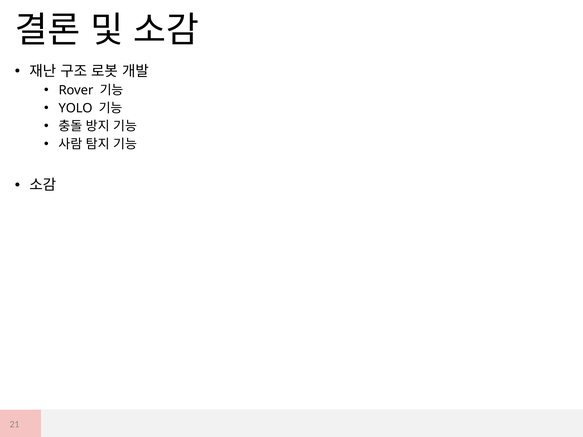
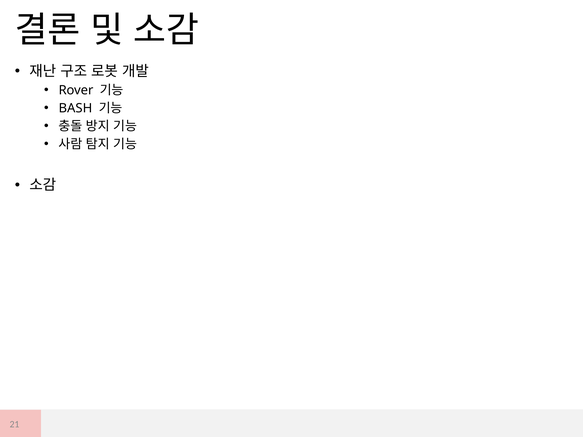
YOLO: YOLO -> BASH
